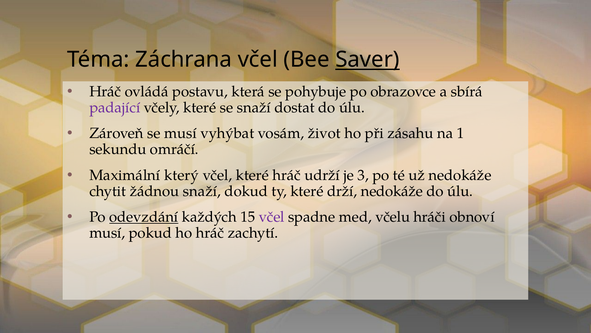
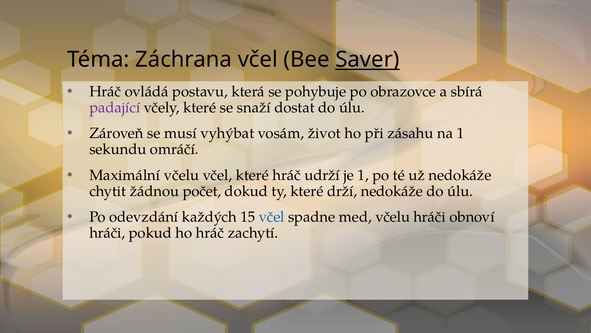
Maximální který: který -> včelu
je 3: 3 -> 1
žádnou snaží: snaží -> počet
odevzdání underline: present -> none
včel at (272, 217) colour: purple -> blue
musí at (107, 233): musí -> hráči
